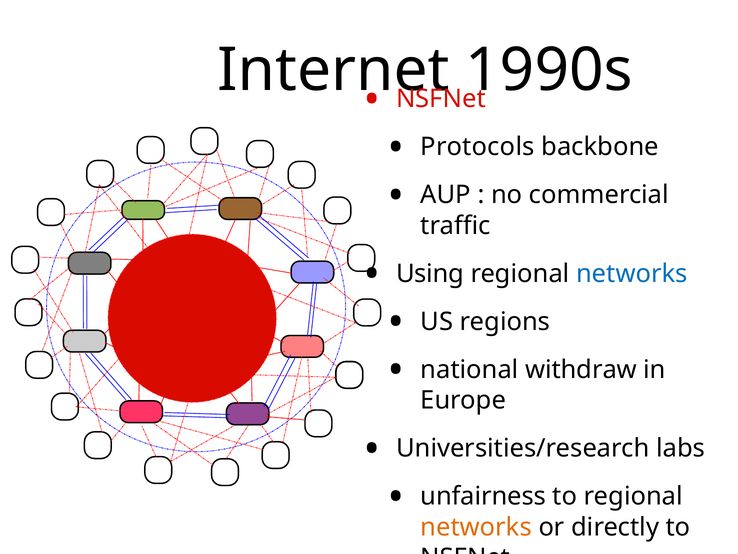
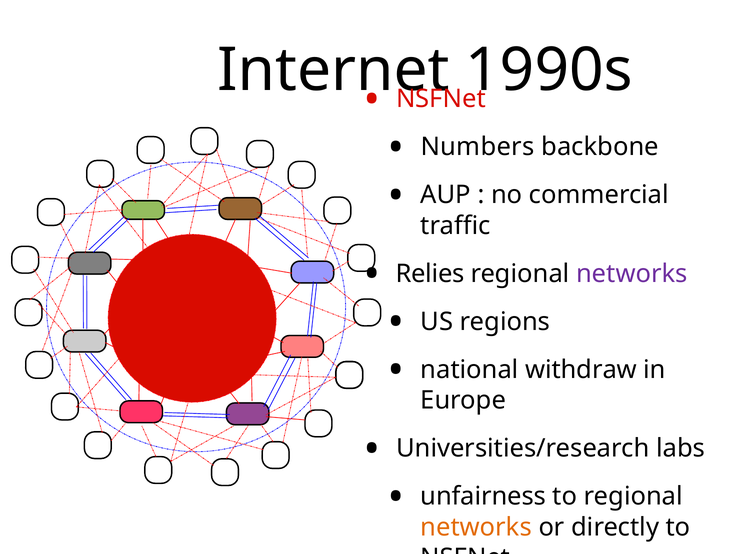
Protocols: Protocols -> Numbers
Using: Using -> Relies
networks at (632, 273) colour: blue -> purple
